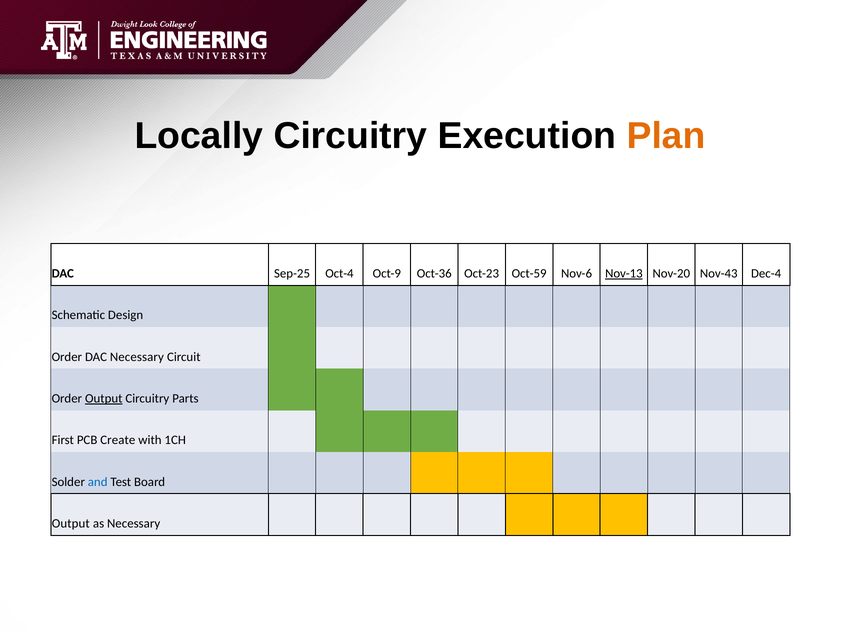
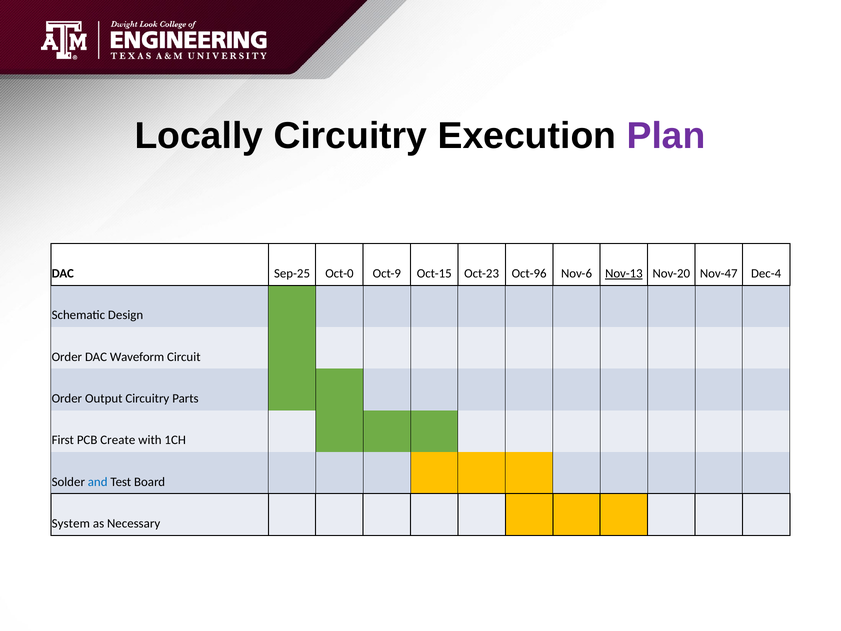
Plan colour: orange -> purple
Oct-4: Oct-4 -> Oct-0
Oct-36: Oct-36 -> Oct-15
Oct-59: Oct-59 -> Oct-96
Nov-43: Nov-43 -> Nov-47
DAC Necessary: Necessary -> Waveform
Output at (104, 398) underline: present -> none
Output at (71, 523): Output -> System
